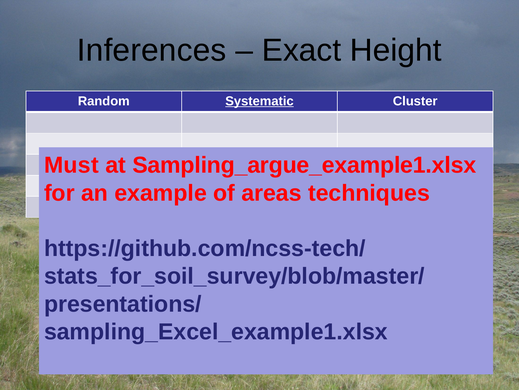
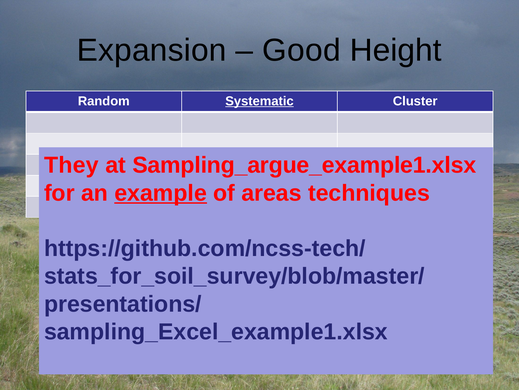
Inferences: Inferences -> Expansion
Exact: Exact -> Good
Must: Must -> They
example underline: none -> present
